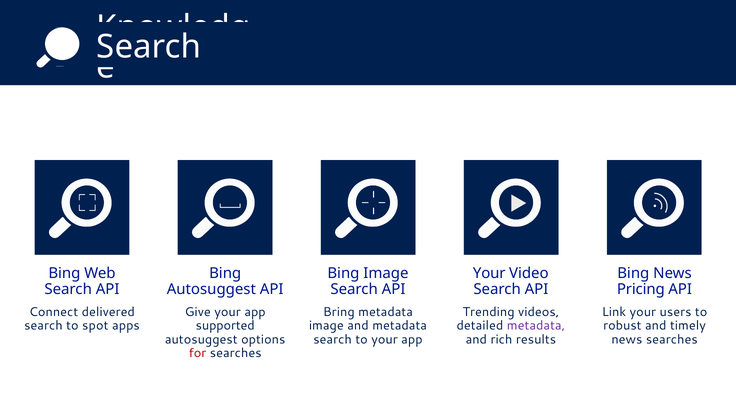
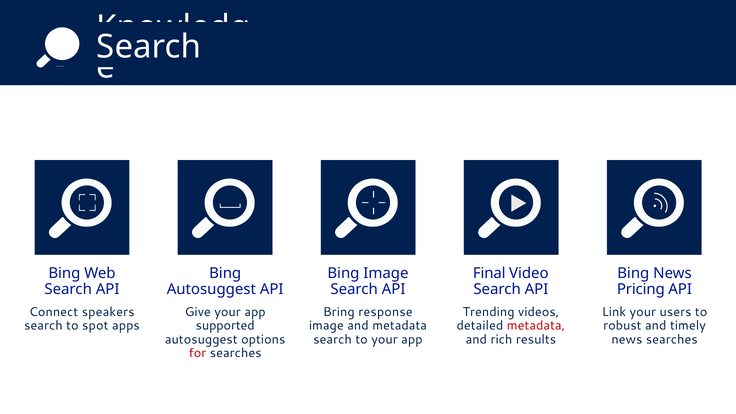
Your at (489, 273): Your -> Final
delivered: delivered -> speakers
Bring metadata: metadata -> response
metadata at (536, 326) colour: purple -> red
